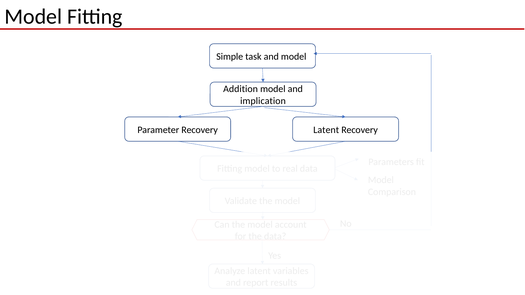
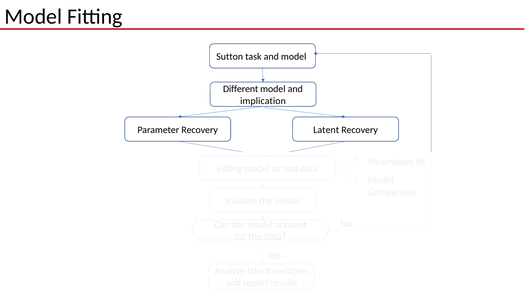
Simple: Simple -> Sutton
Addition: Addition -> Different
